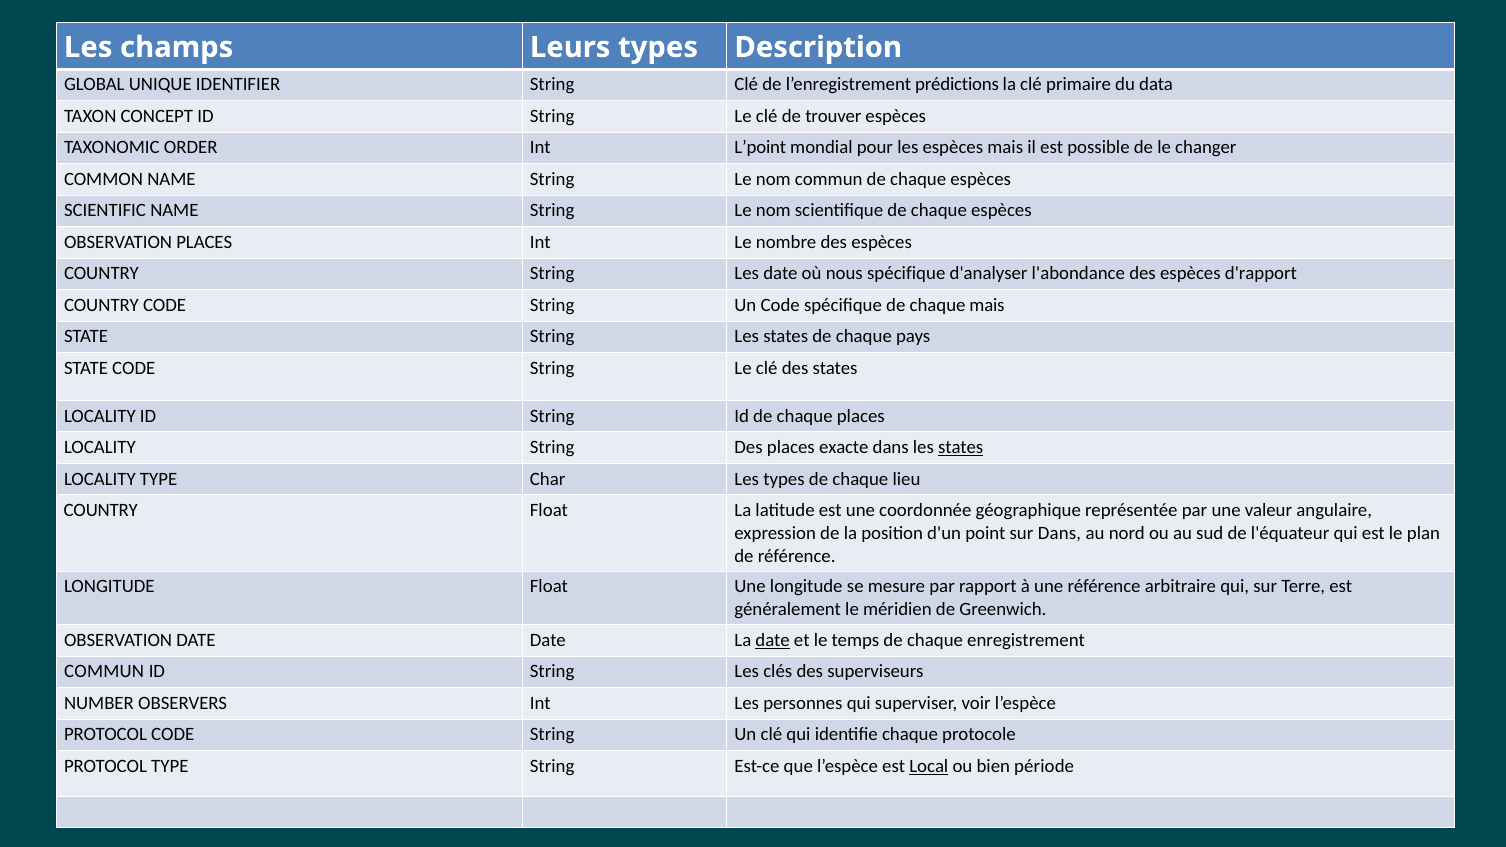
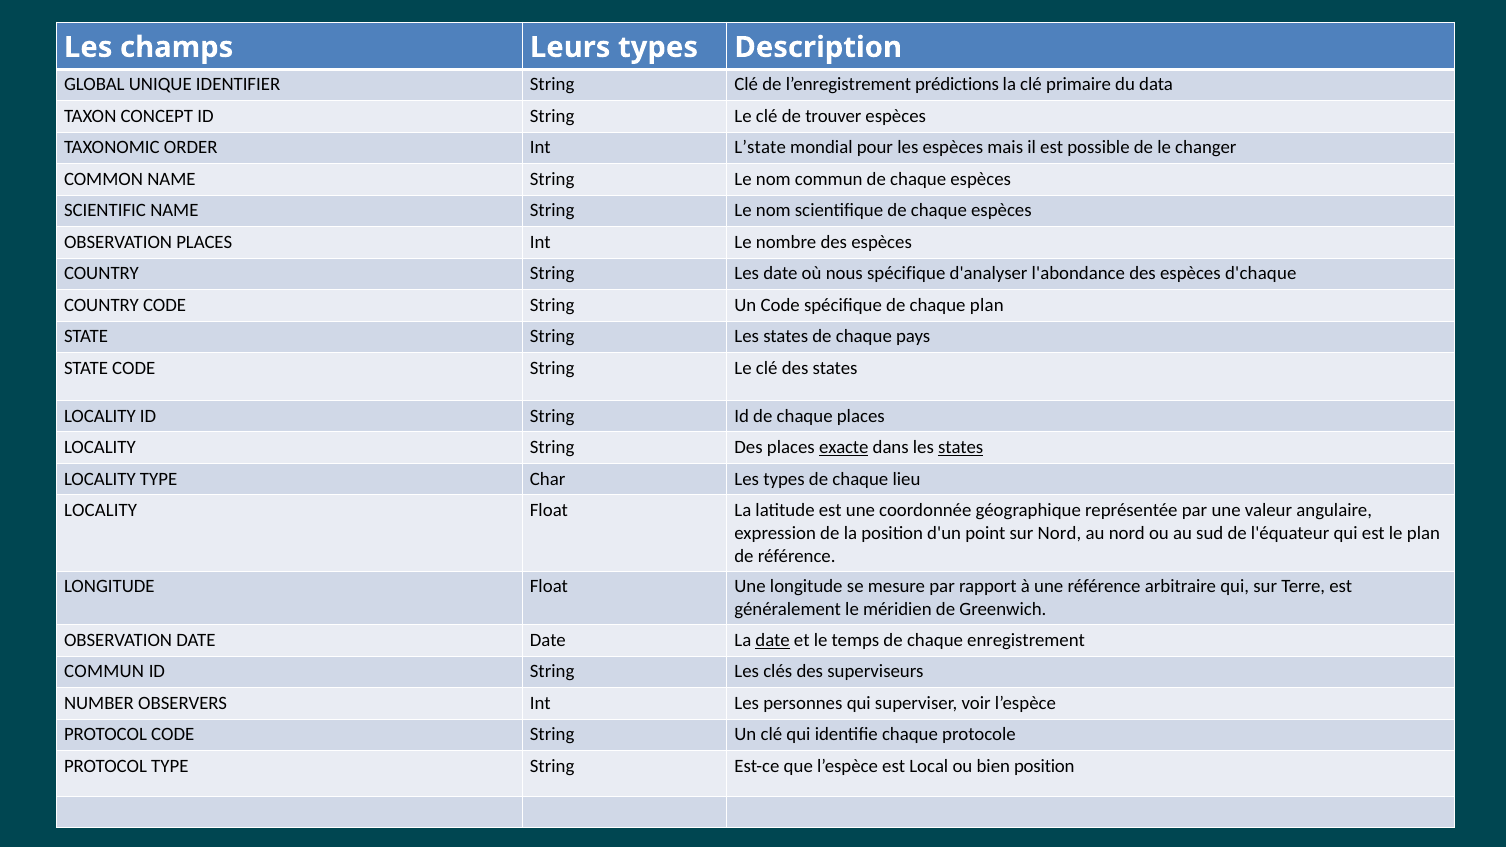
L’point: L’point -> L’state
d'rapport: d'rapport -> d'chaque
chaque mais: mais -> plan
exacte underline: none -> present
COUNTRY at (101, 510): COUNTRY -> LOCALITY
sur Dans: Dans -> Nord
Local underline: present -> none
bien période: période -> position
